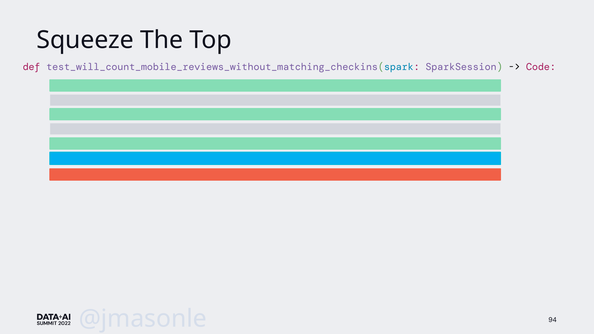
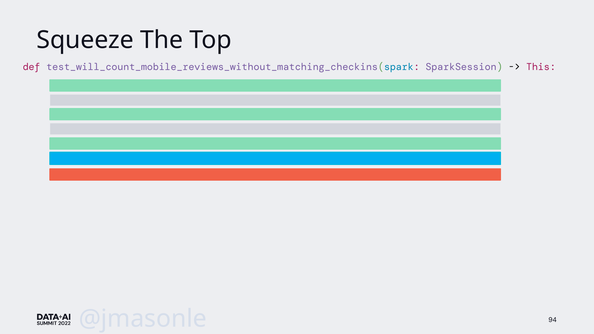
Code: Code -> This
